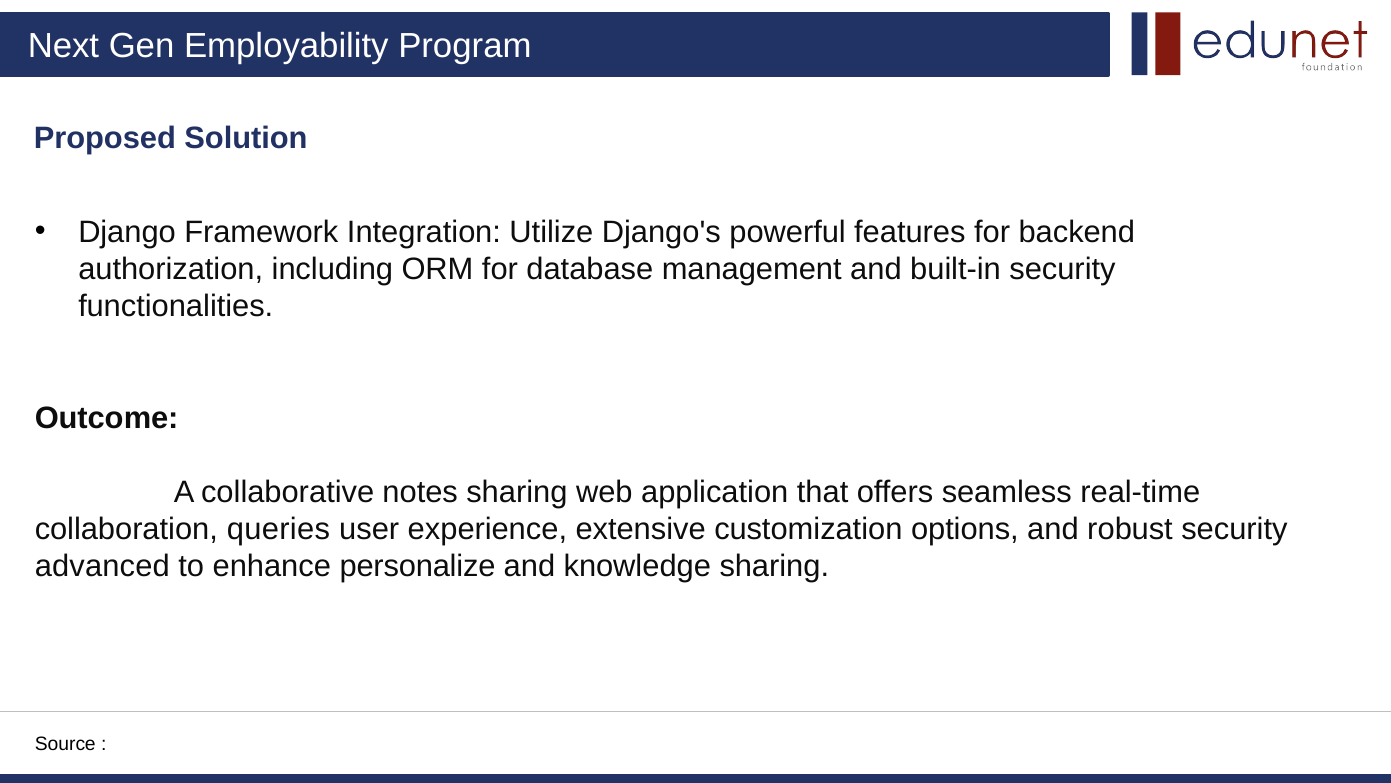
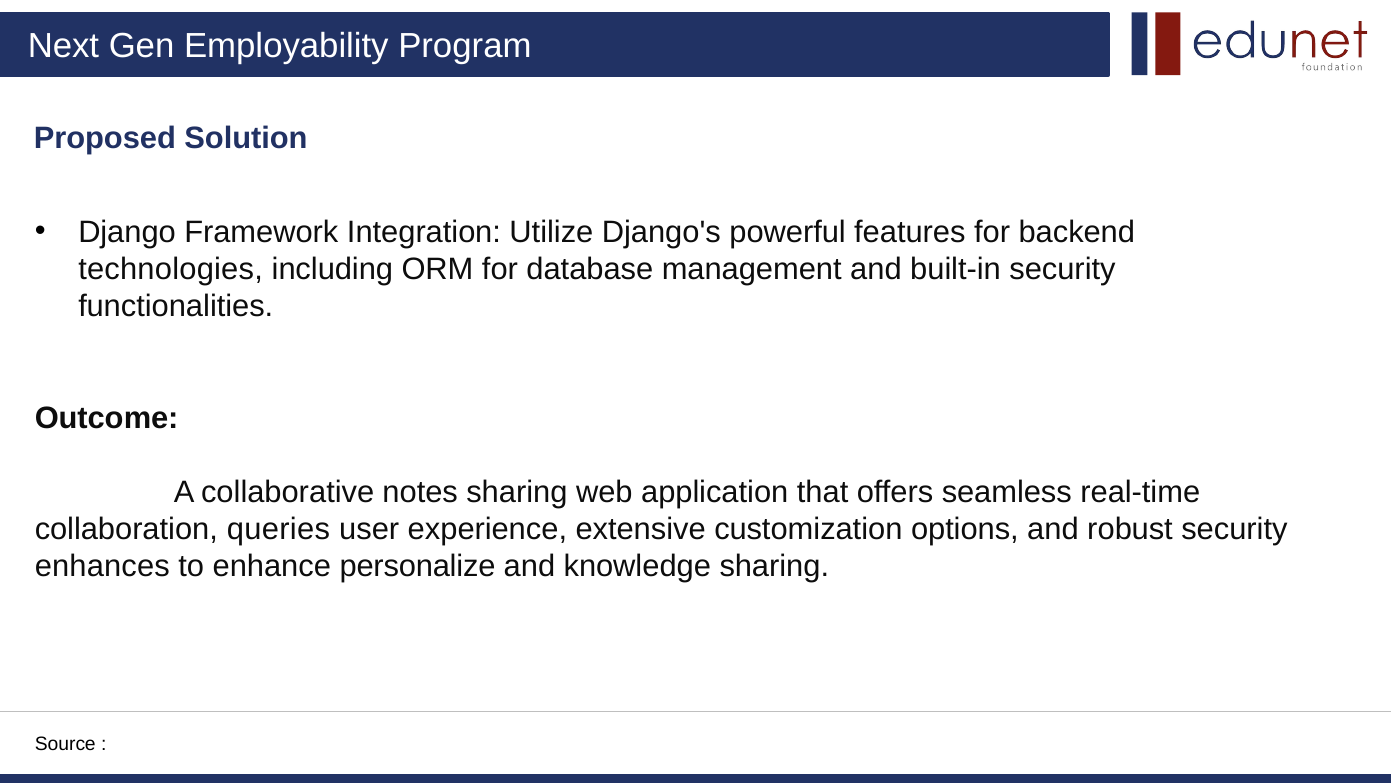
authorization: authorization -> technologies
advanced: advanced -> enhances
